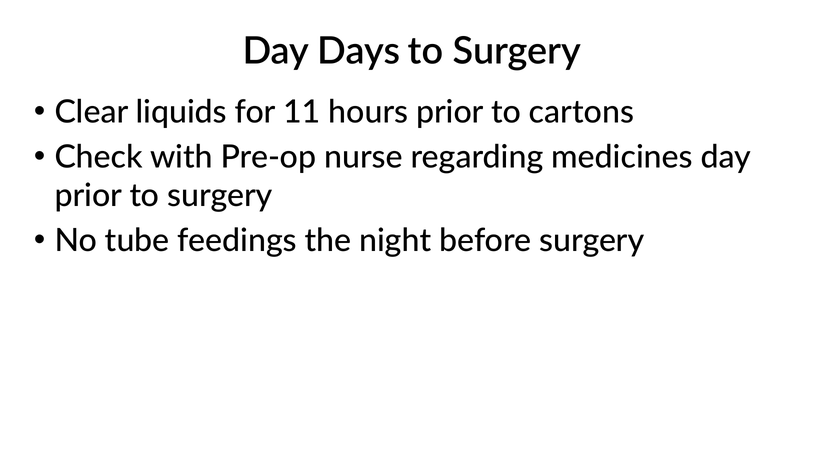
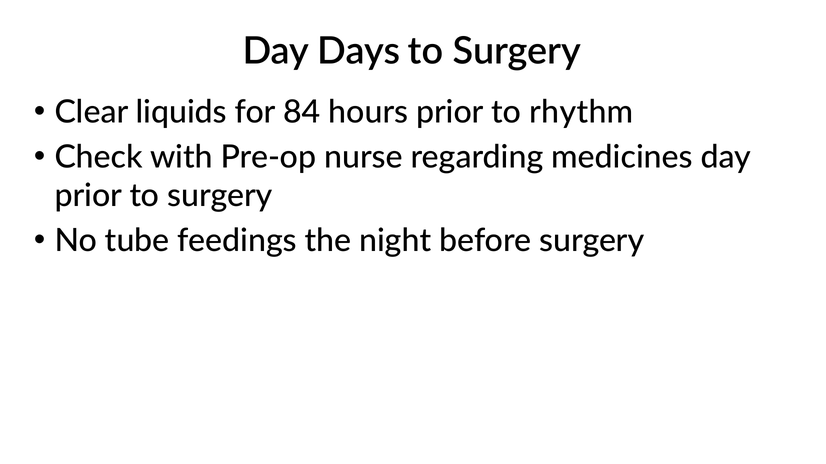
11: 11 -> 84
cartons: cartons -> rhythm
